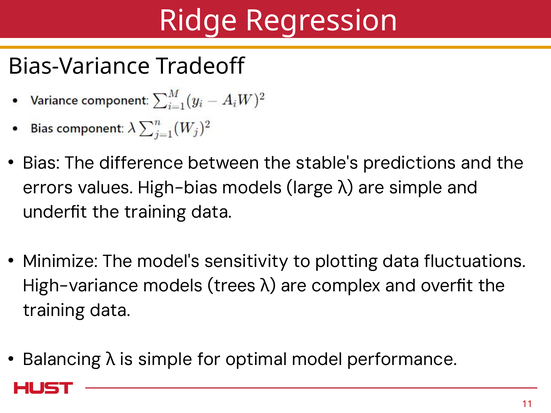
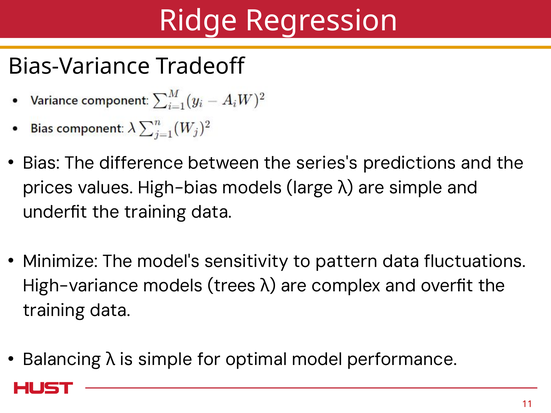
stable's: stable's -> series's
errors: errors -> prices
plotting: plotting -> pattern
